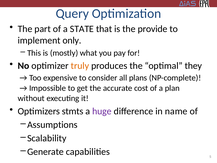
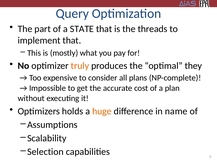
provide: provide -> threads
implement only: only -> that
stmts: stmts -> holds
huge colour: purple -> orange
Generate: Generate -> Selection
